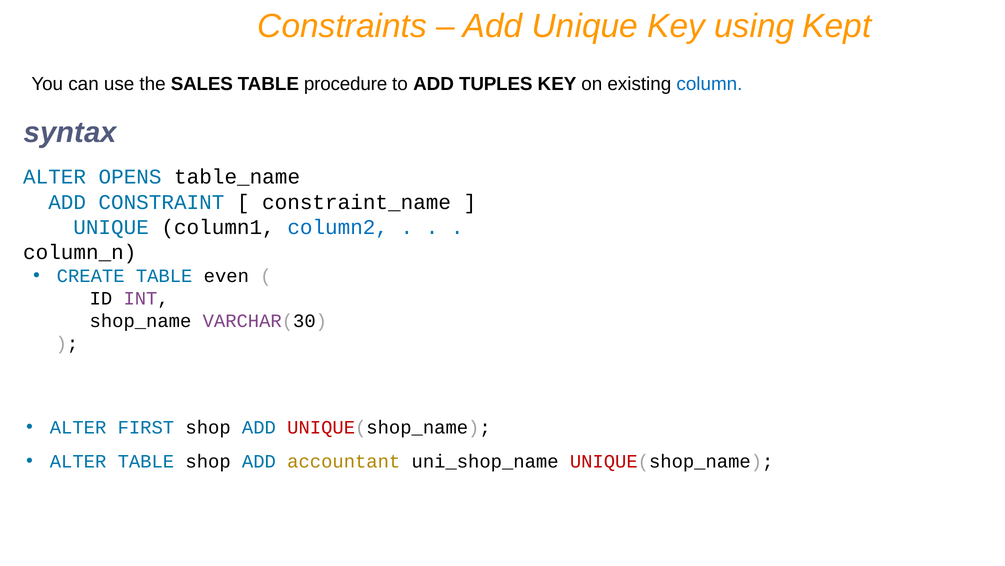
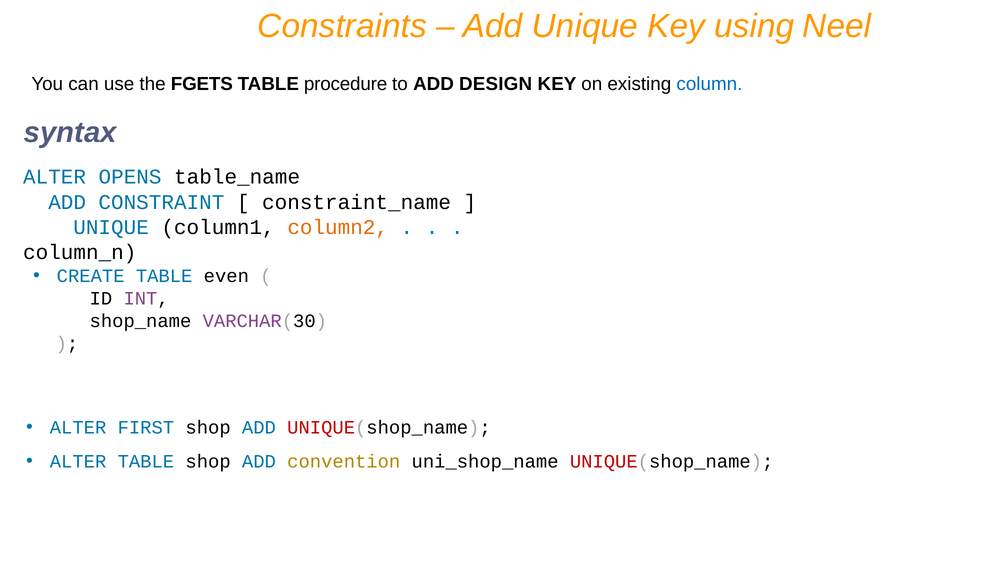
Kept: Kept -> Neel
SALES: SALES -> FGETS
TUPLES: TUPLES -> DESIGN
column2 colour: blue -> orange
accountant: accountant -> convention
